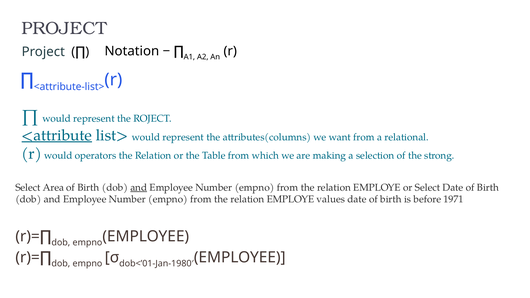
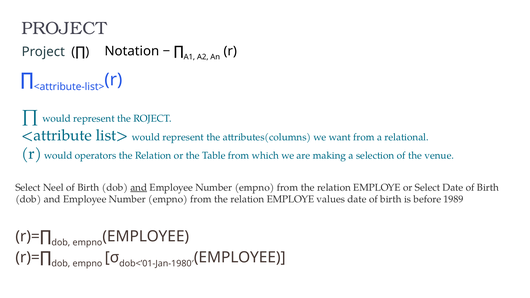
<attribute underline: present -> none
strong: strong -> venue
Area: Area -> Neel
1971: 1971 -> 1989
